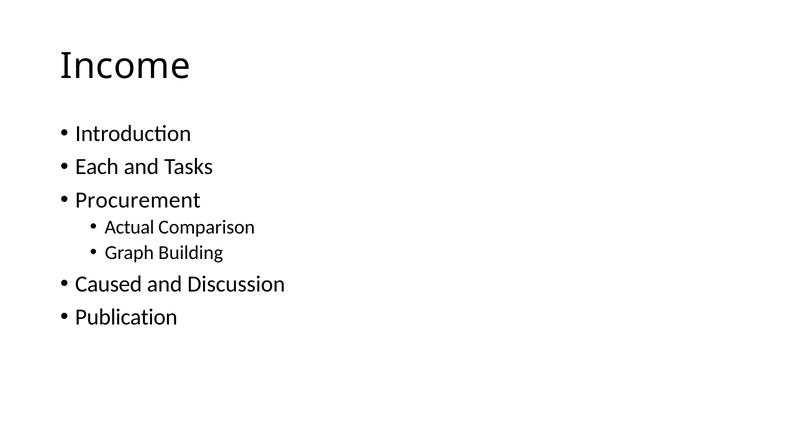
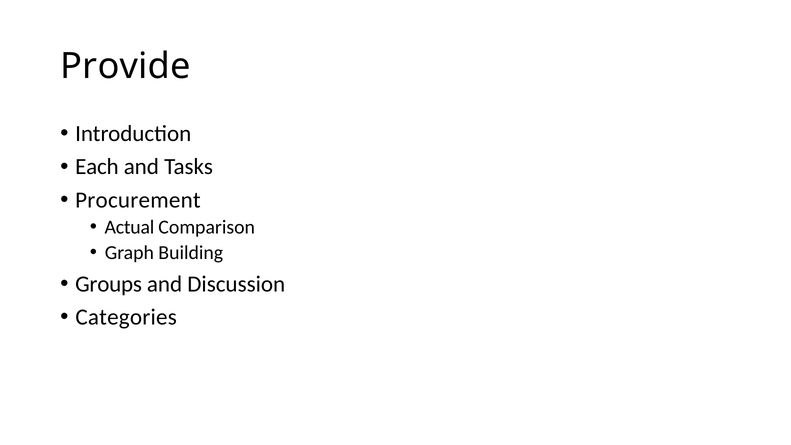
Income: Income -> Provide
Caused: Caused -> Groups
Publication: Publication -> Categories
